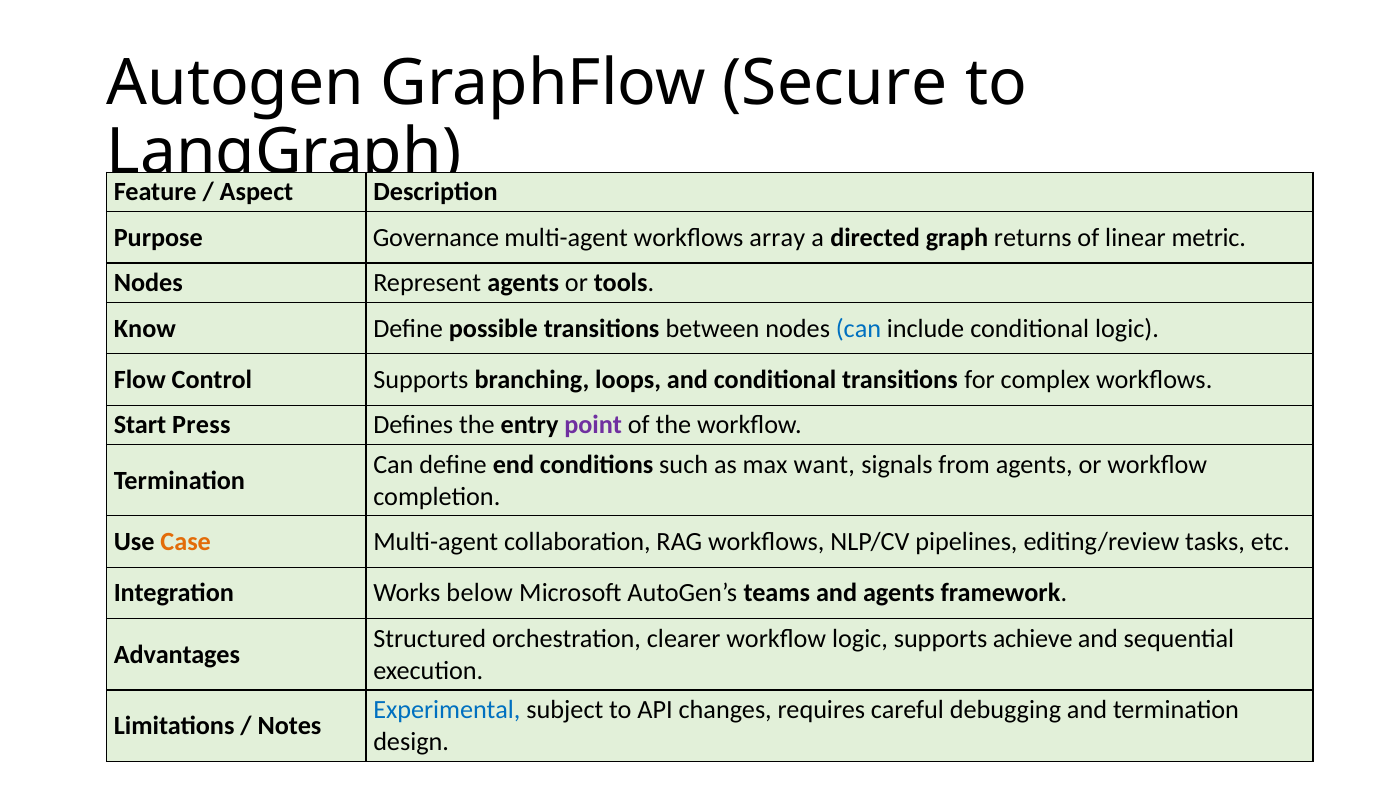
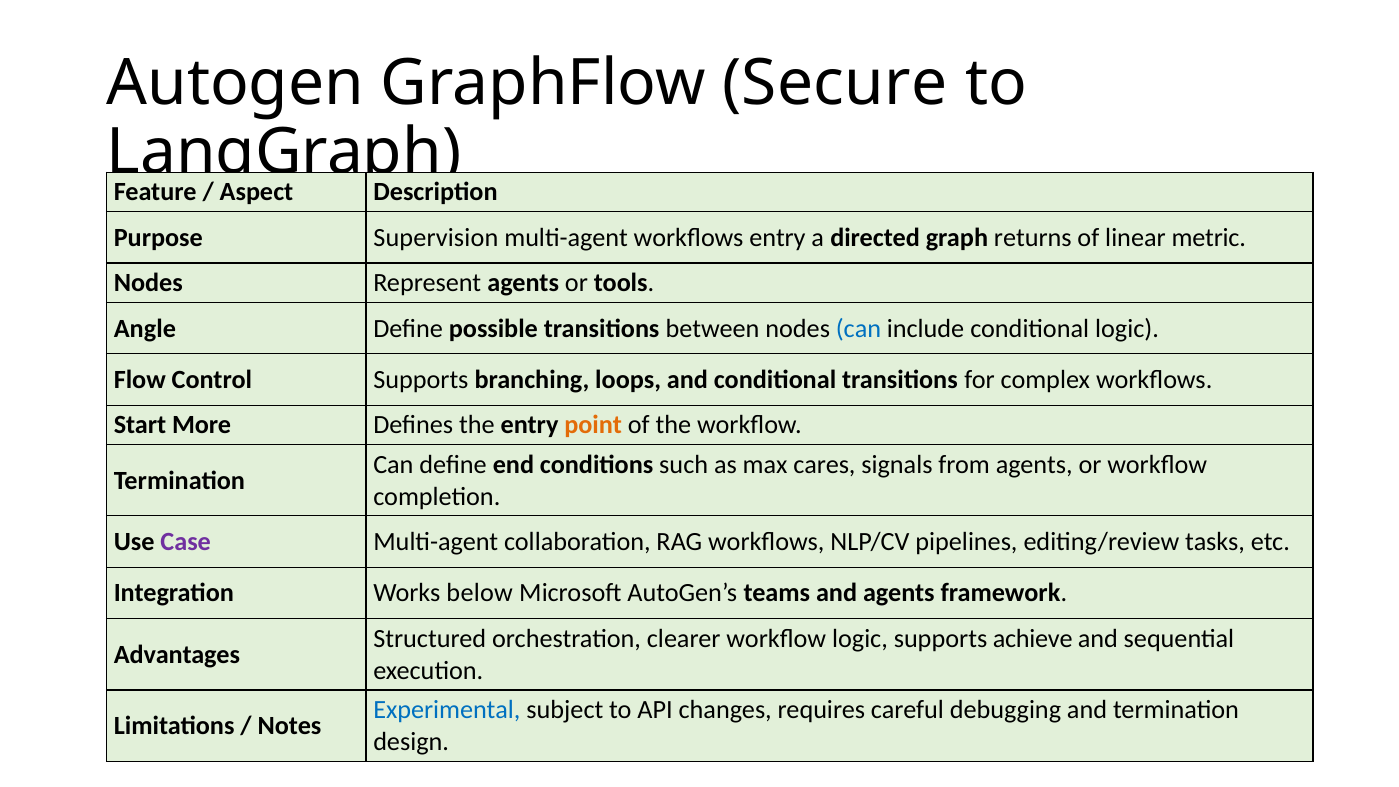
Governance: Governance -> Supervision
workflows array: array -> entry
Know: Know -> Angle
Press: Press -> More
point colour: purple -> orange
want: want -> cares
Case colour: orange -> purple
